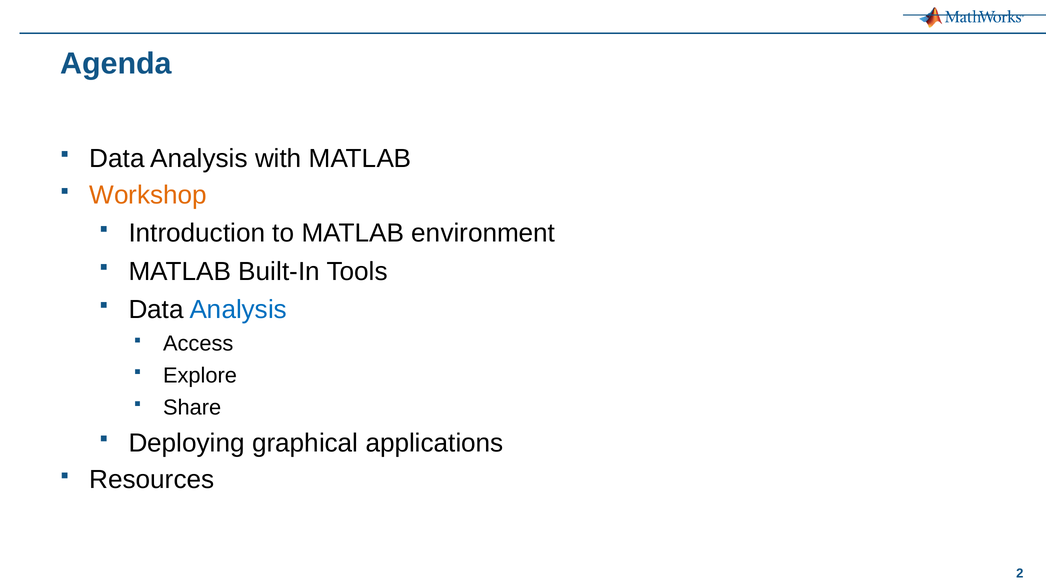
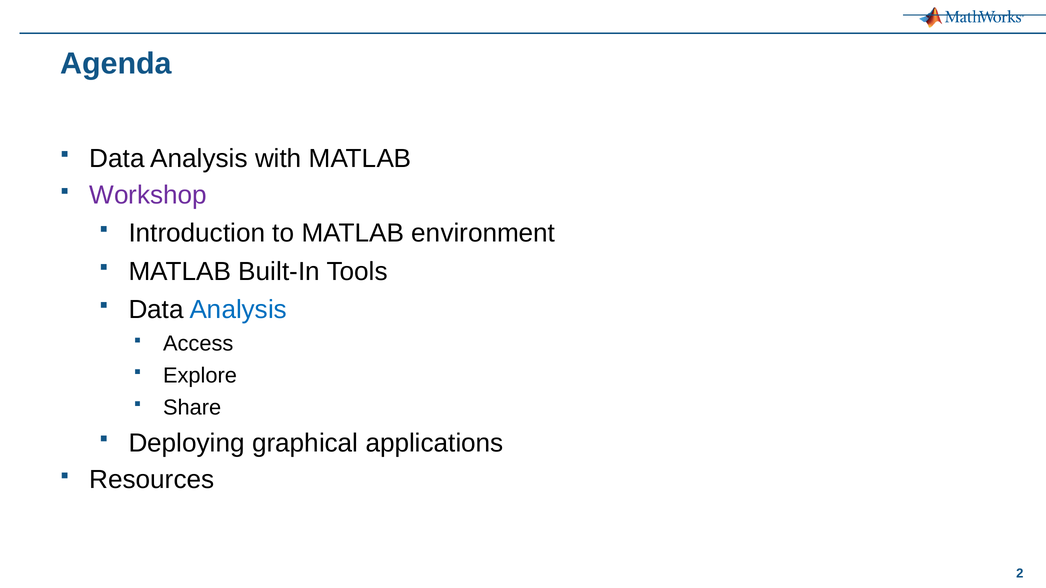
Workshop colour: orange -> purple
